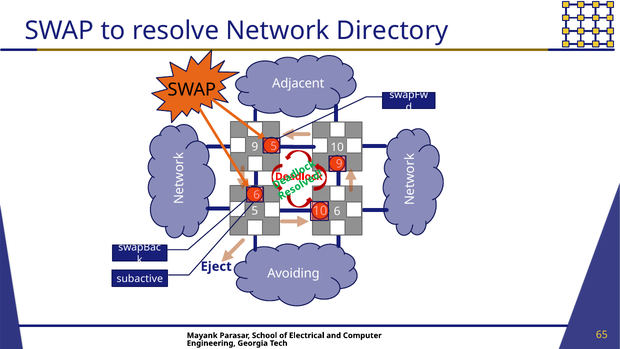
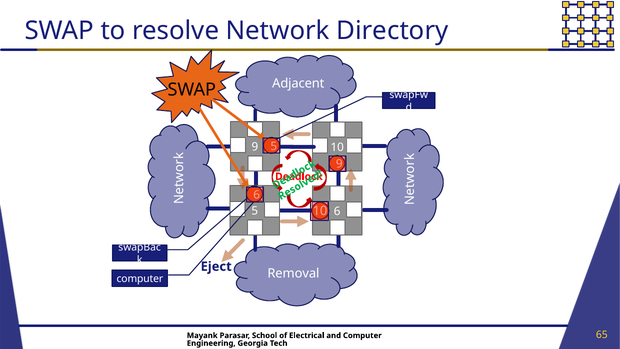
Avoiding: Avoiding -> Removal
subactive at (140, 279): subactive -> computer
